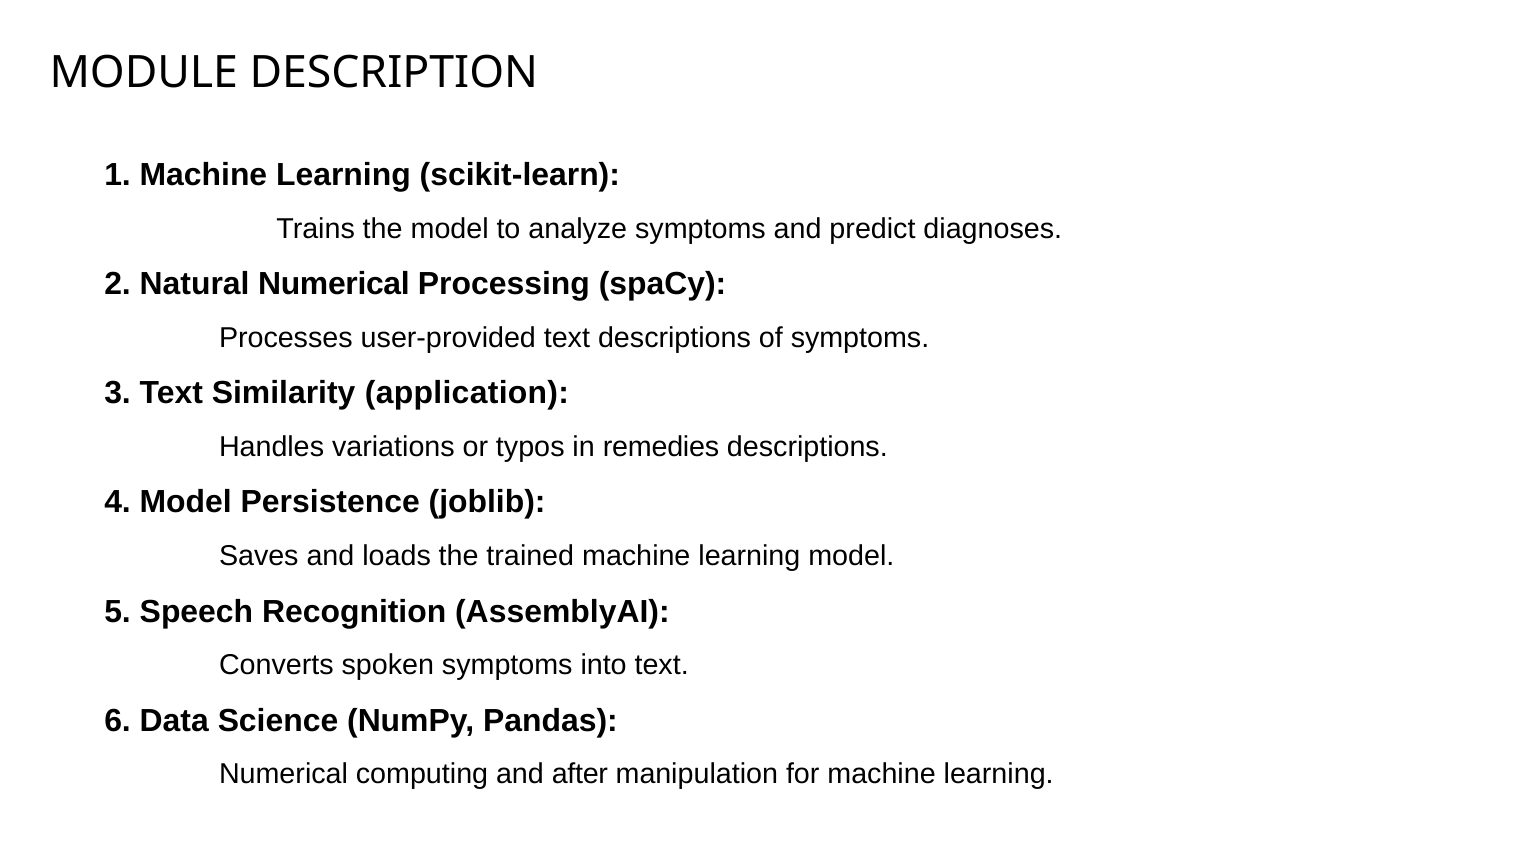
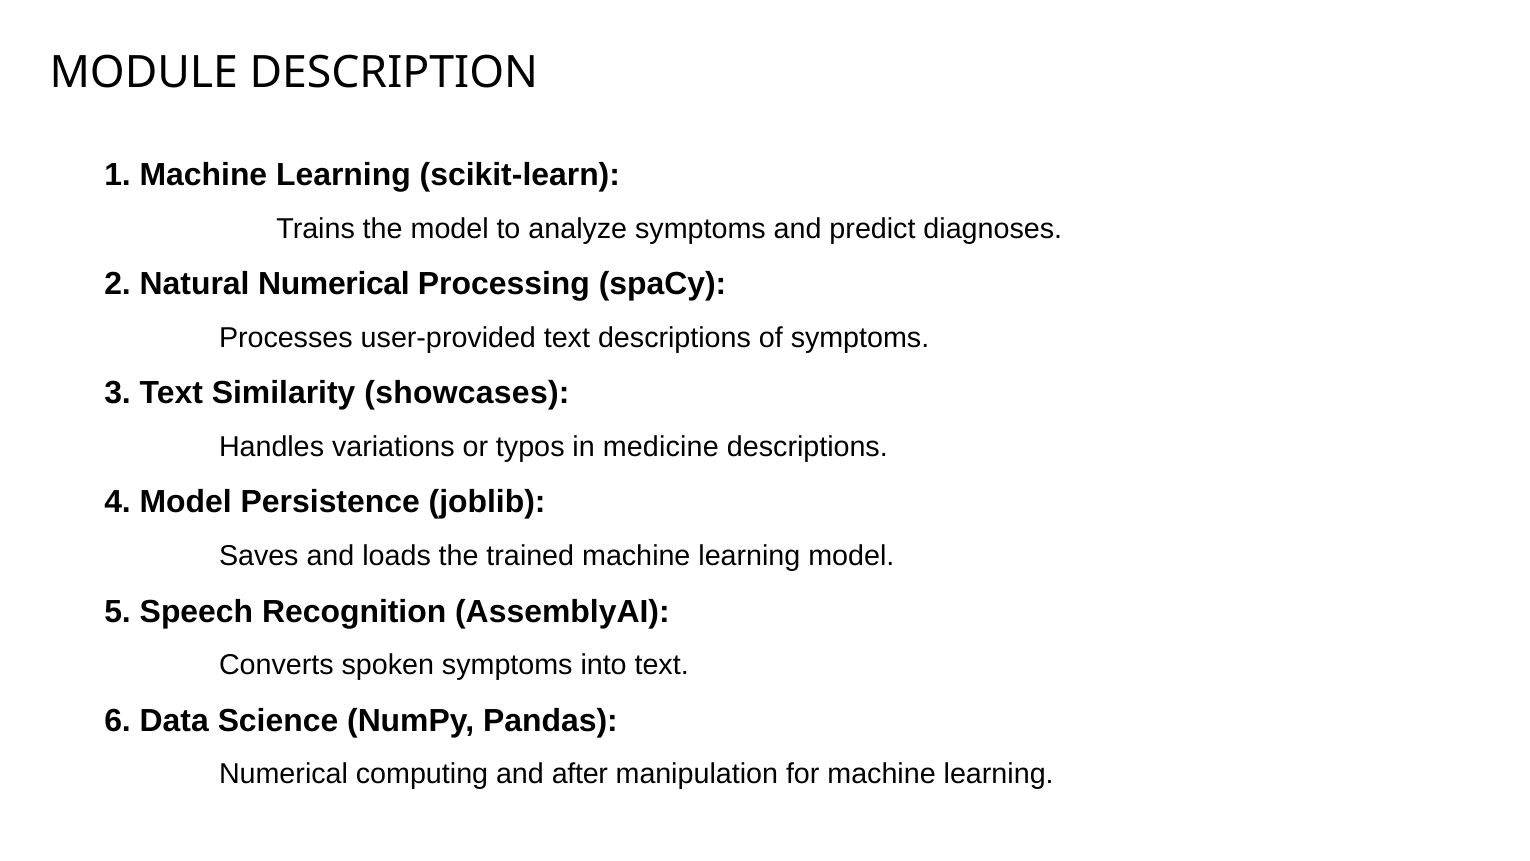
application: application -> showcases
remedies: remedies -> medicine
